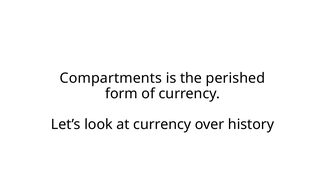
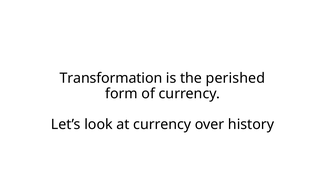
Compartments: Compartments -> Transformation
